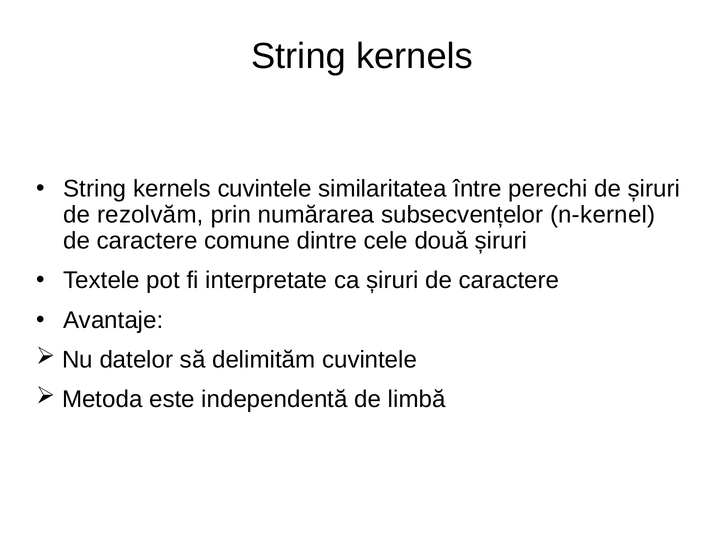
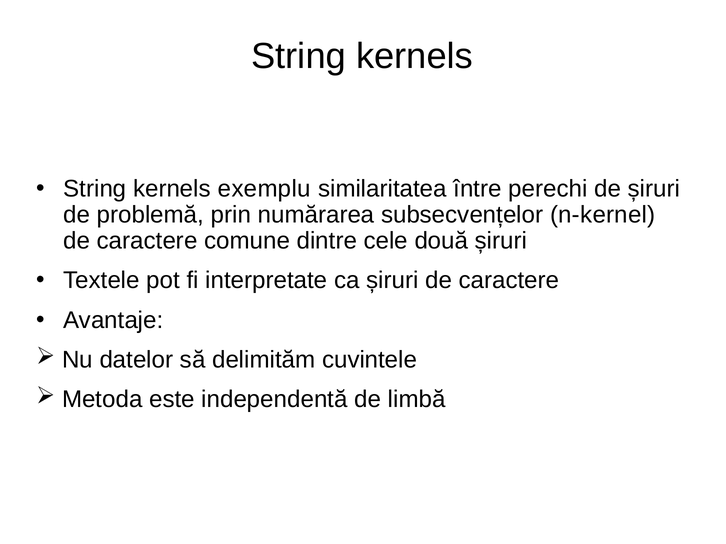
kernels cuvintele: cuvintele -> exemplu
rezolvăm: rezolvăm -> problemă
